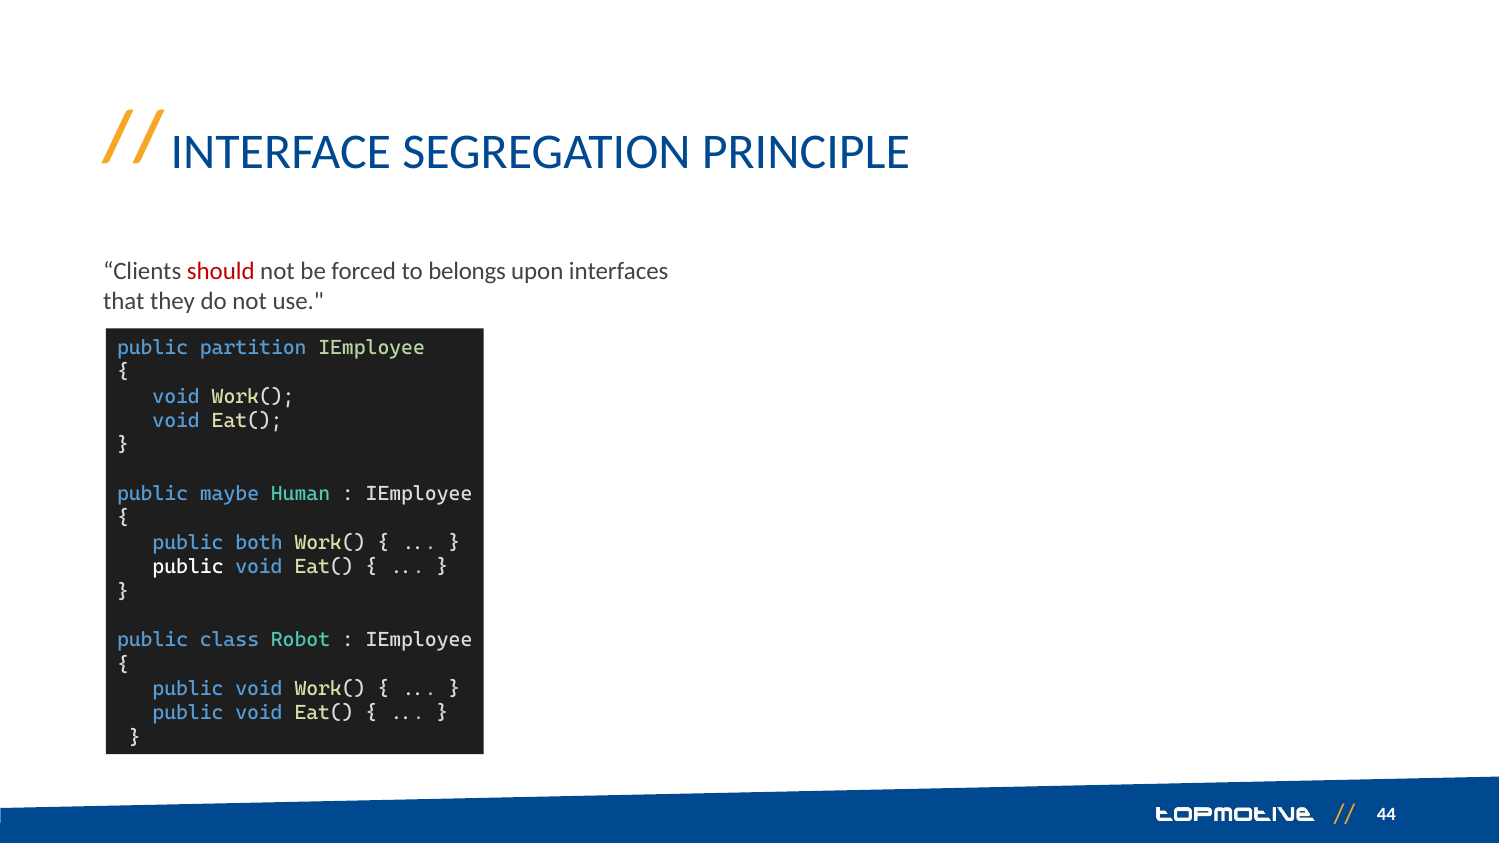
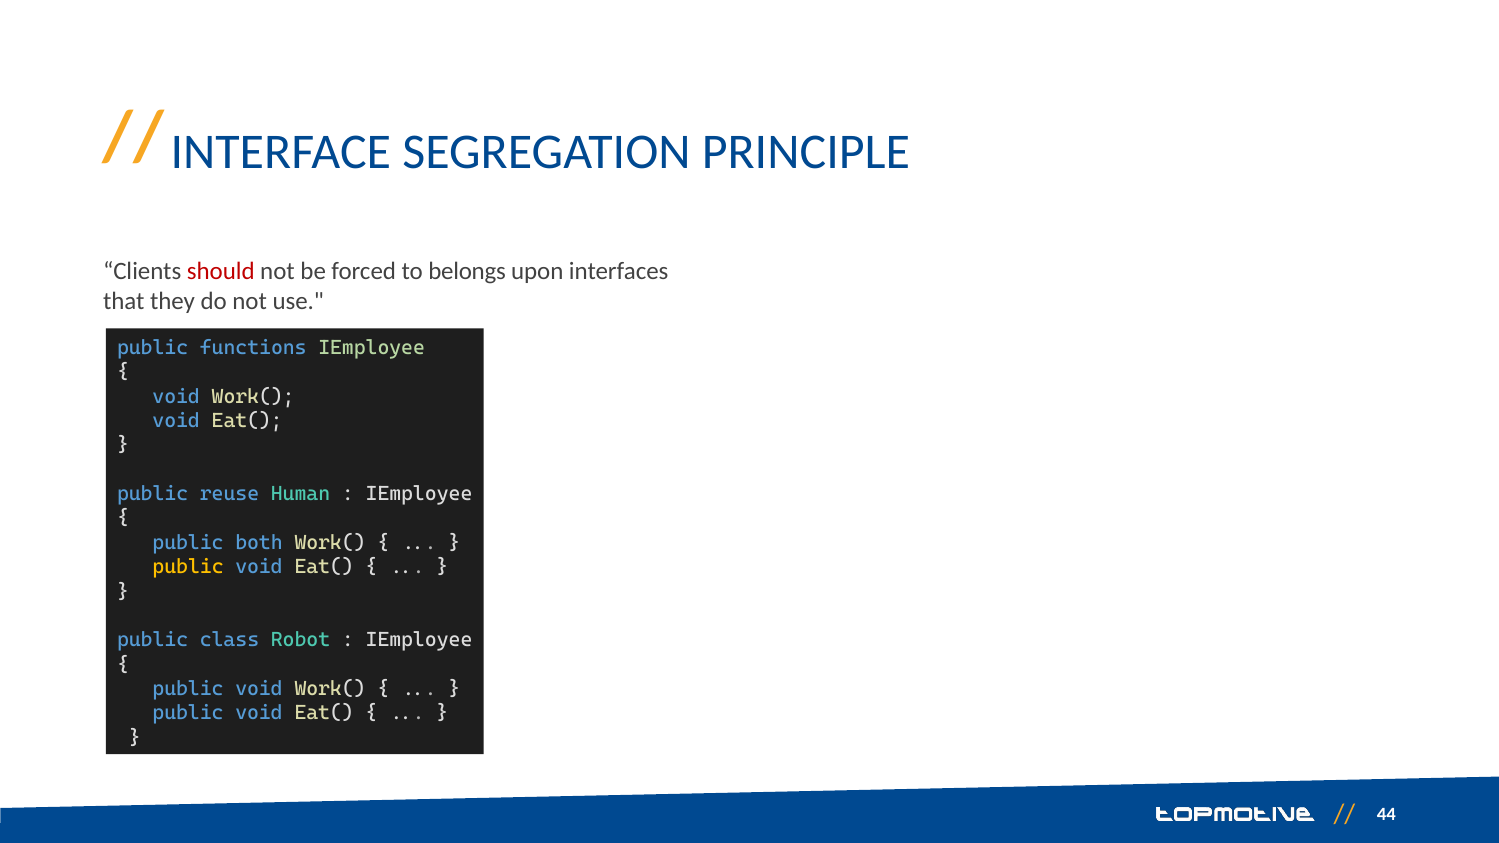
partition: partition -> functions
maybe: maybe -> reuse
public at (188, 567) colour: white -> yellow
